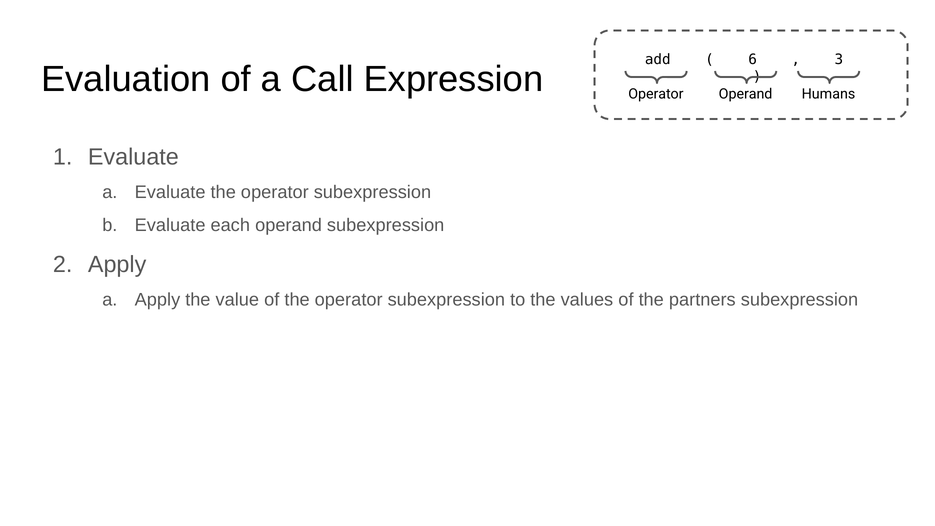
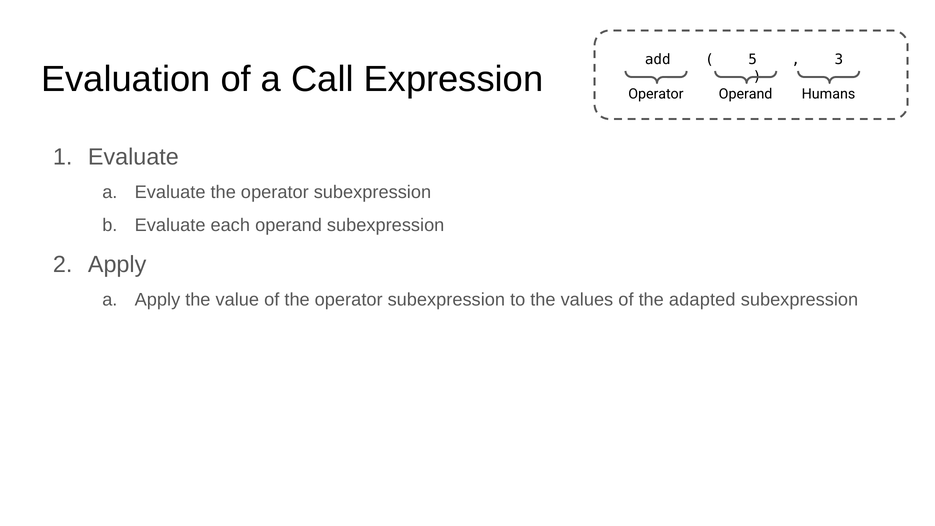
6: 6 -> 5
partners: partners -> adapted
